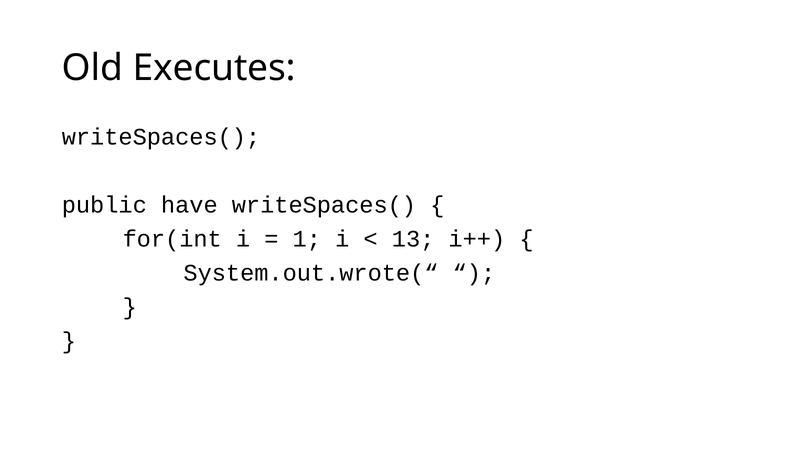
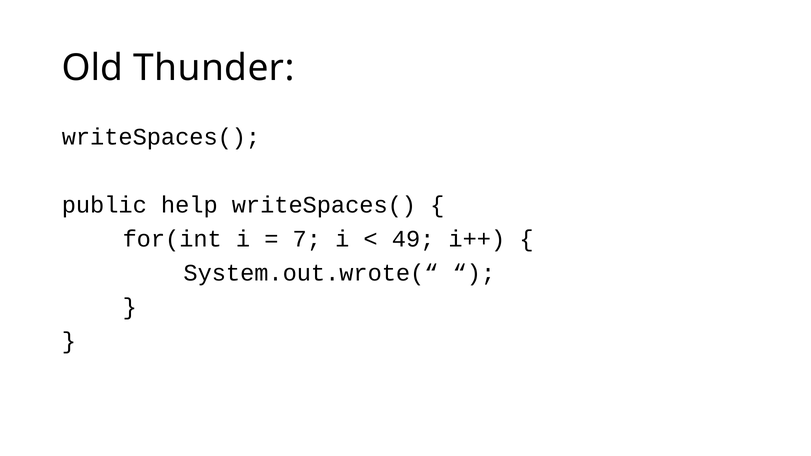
Executes: Executes -> Thunder
have: have -> help
1: 1 -> 7
13: 13 -> 49
